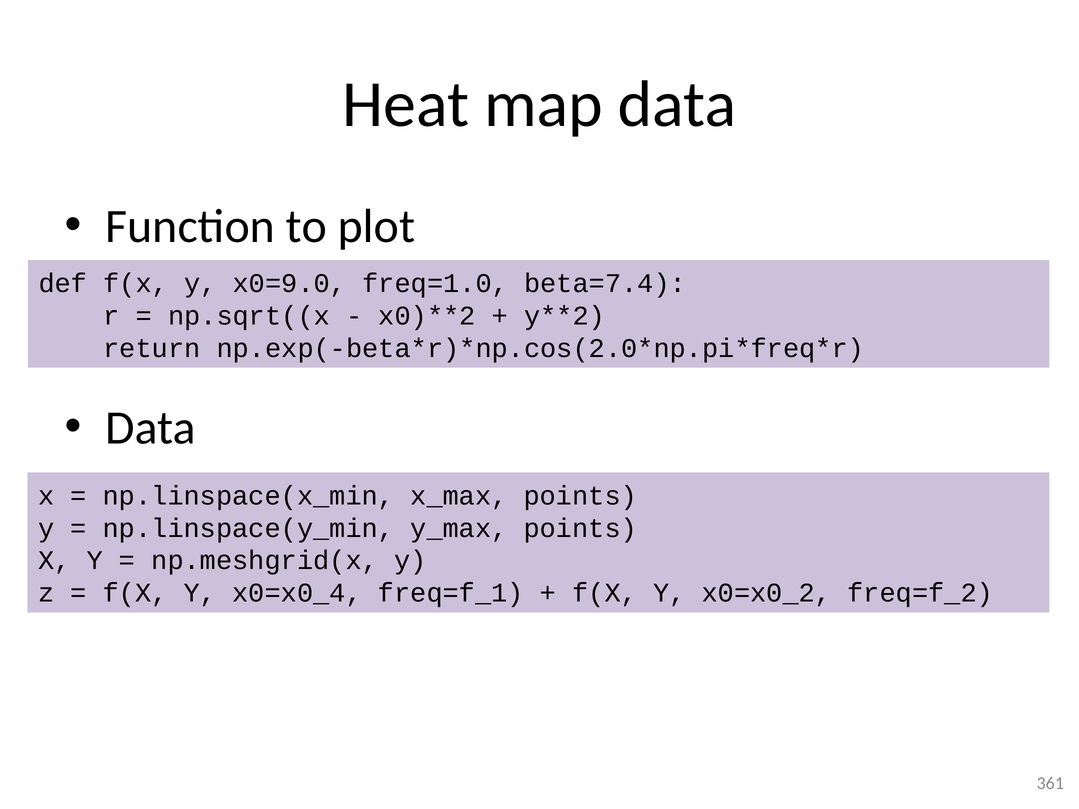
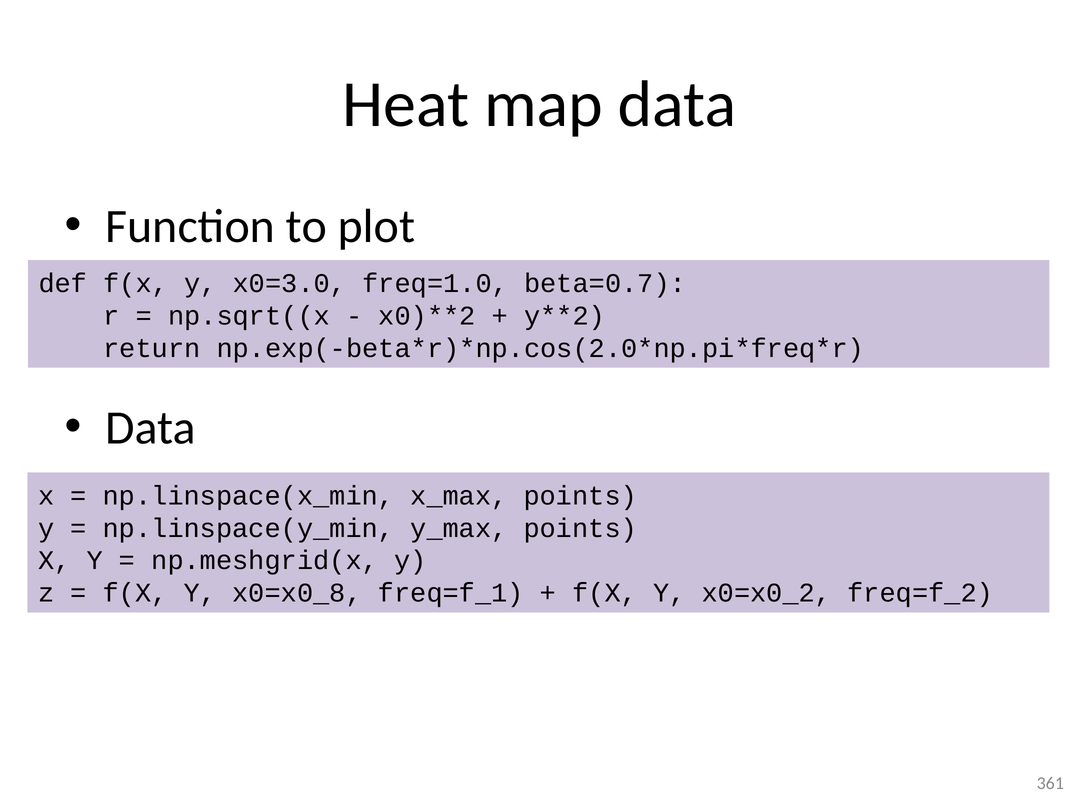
x0=9.0: x0=9.0 -> x0=3.0
beta=7.4: beta=7.4 -> beta=0.7
x0=x0_4: x0=x0_4 -> x0=x0_8
